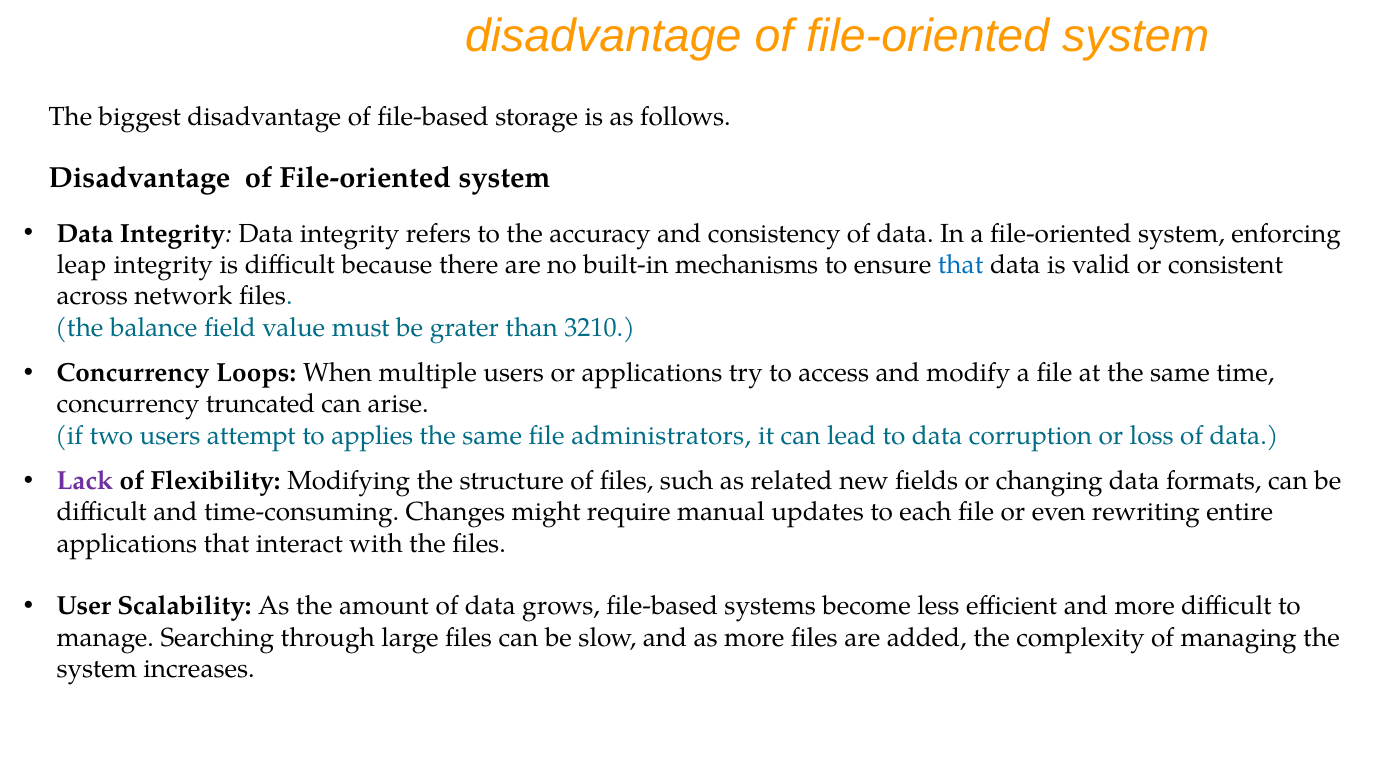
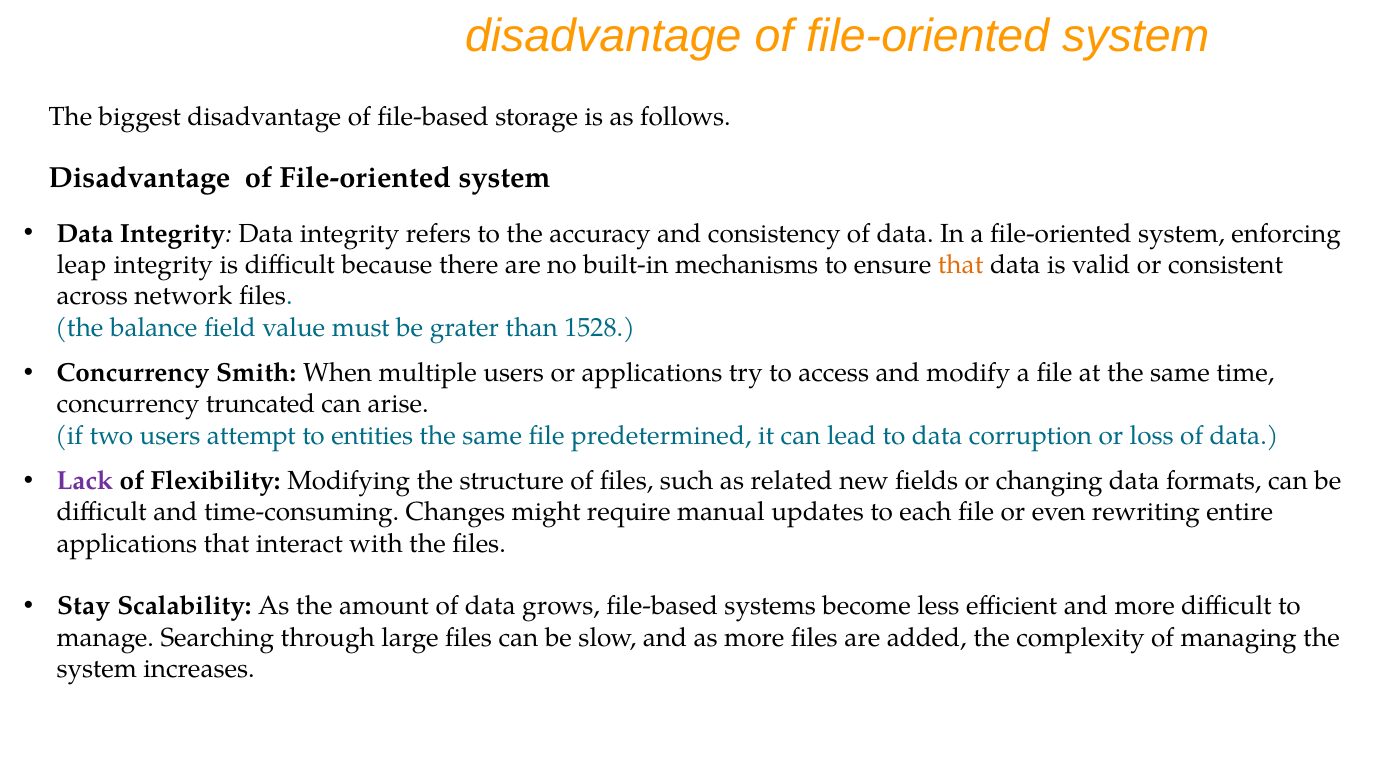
that at (961, 265) colour: blue -> orange
3210: 3210 -> 1528
Loops: Loops -> Smith
applies: applies -> entities
administrators: administrators -> predetermined
User: User -> Stay
